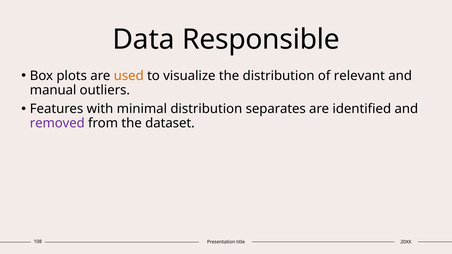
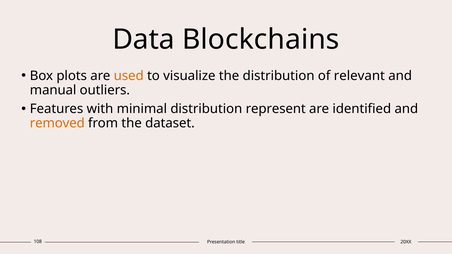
Responsible: Responsible -> Blockchains
separates: separates -> represent
removed colour: purple -> orange
